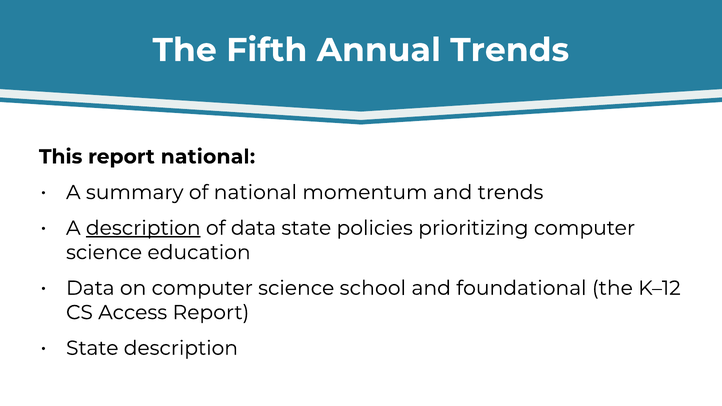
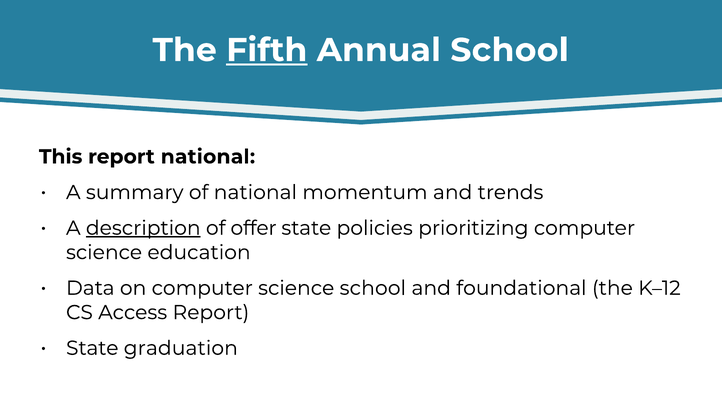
Fifth underline: none -> present
Annual Trends: Trends -> School
of data: data -> offer
State description: description -> graduation
